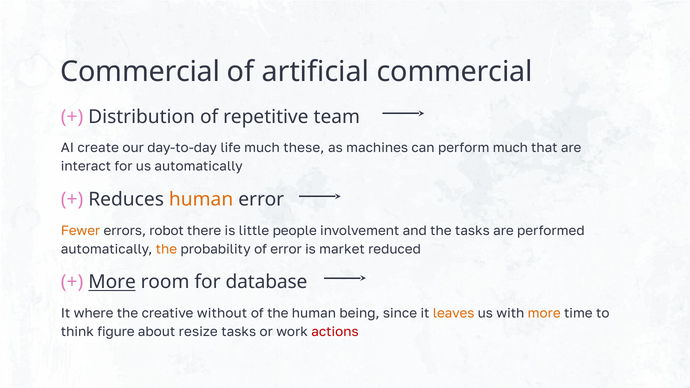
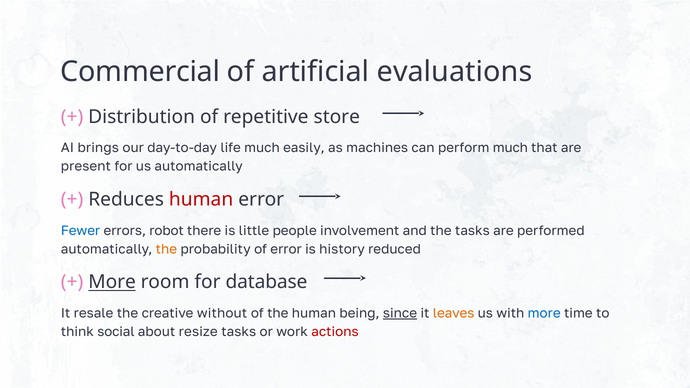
artificial commercial: commercial -> evaluations
team: team -> store
create: create -> brings
these: these -> easily
interact: interact -> present
human at (201, 200) colour: orange -> red
Fewer colour: orange -> blue
market: market -> history
where: where -> resale
since underline: none -> present
more at (544, 313) colour: orange -> blue
figure: figure -> social
